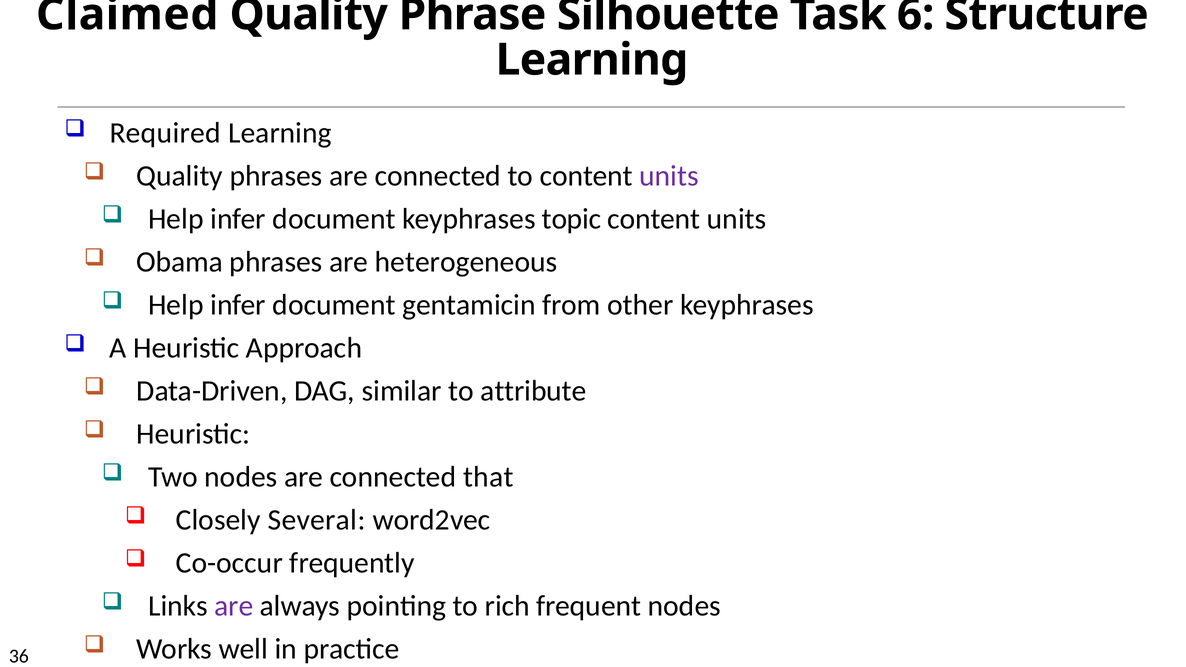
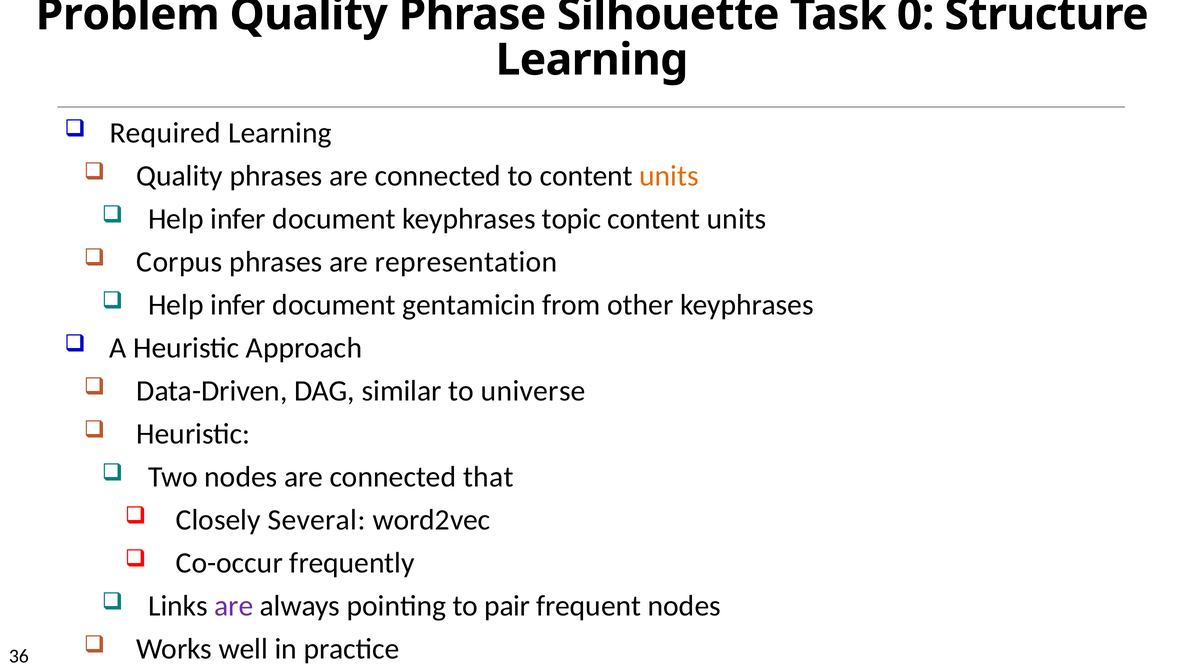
Claimed: Claimed -> Problem
6: 6 -> 0
units at (669, 176) colour: purple -> orange
Obama: Obama -> Corpus
heterogeneous: heterogeneous -> representation
attribute: attribute -> universe
rich: rich -> pair
